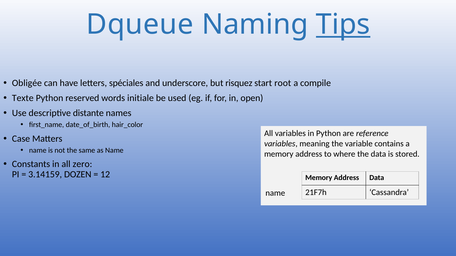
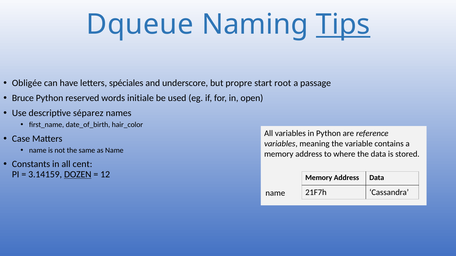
risquez: risquez -> propre
compile: compile -> passage
Texte: Texte -> Bruce
distante: distante -> séparez
zero: zero -> cent
DOZEN underline: none -> present
